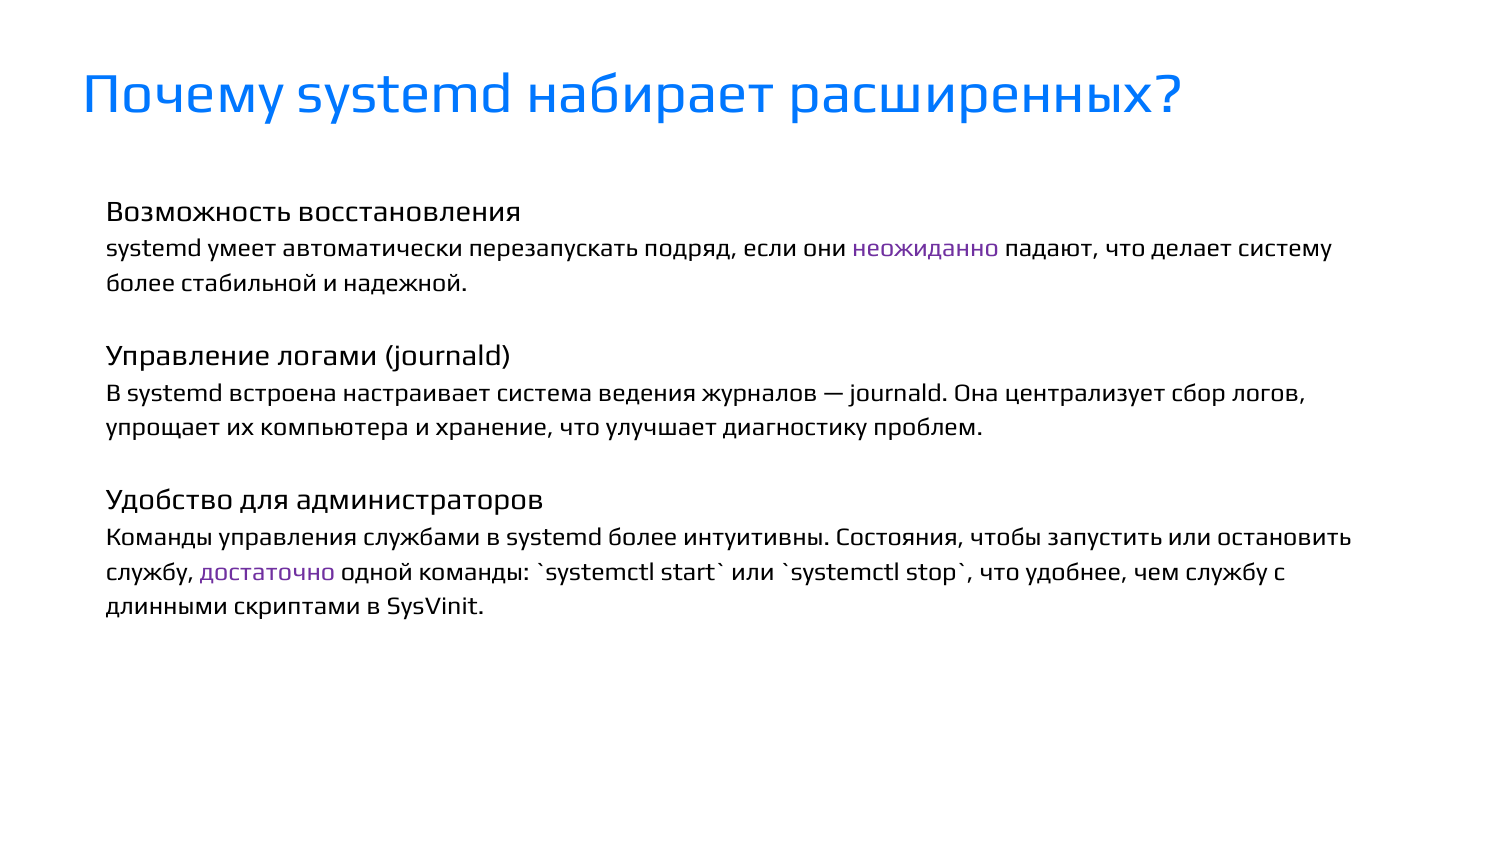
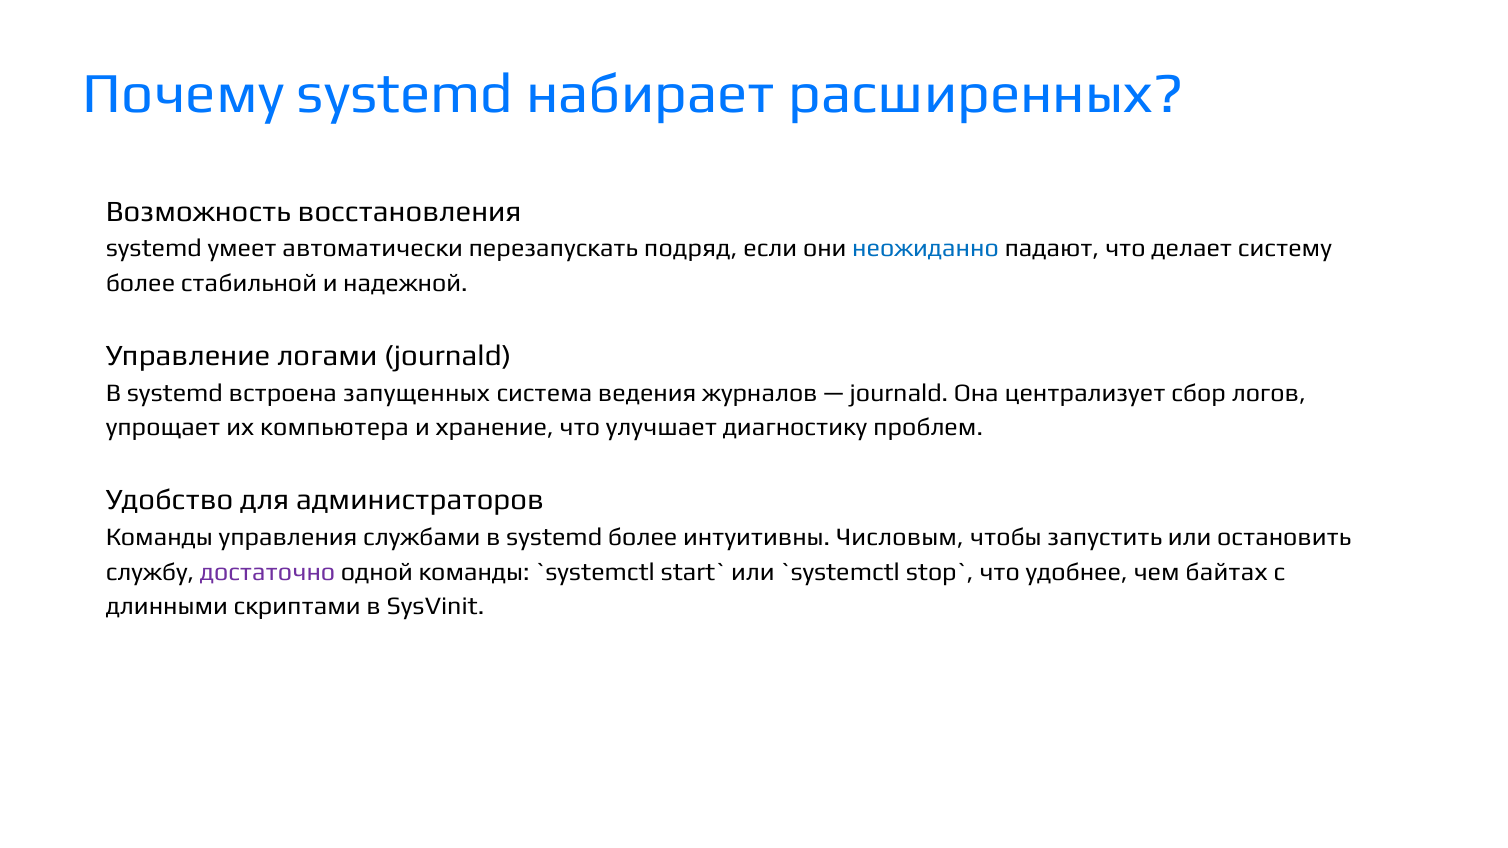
неожиданно colour: purple -> blue
настраивает: настраивает -> запущенных
Состояния: Состояния -> Числовым
чем службу: службу -> байтах
